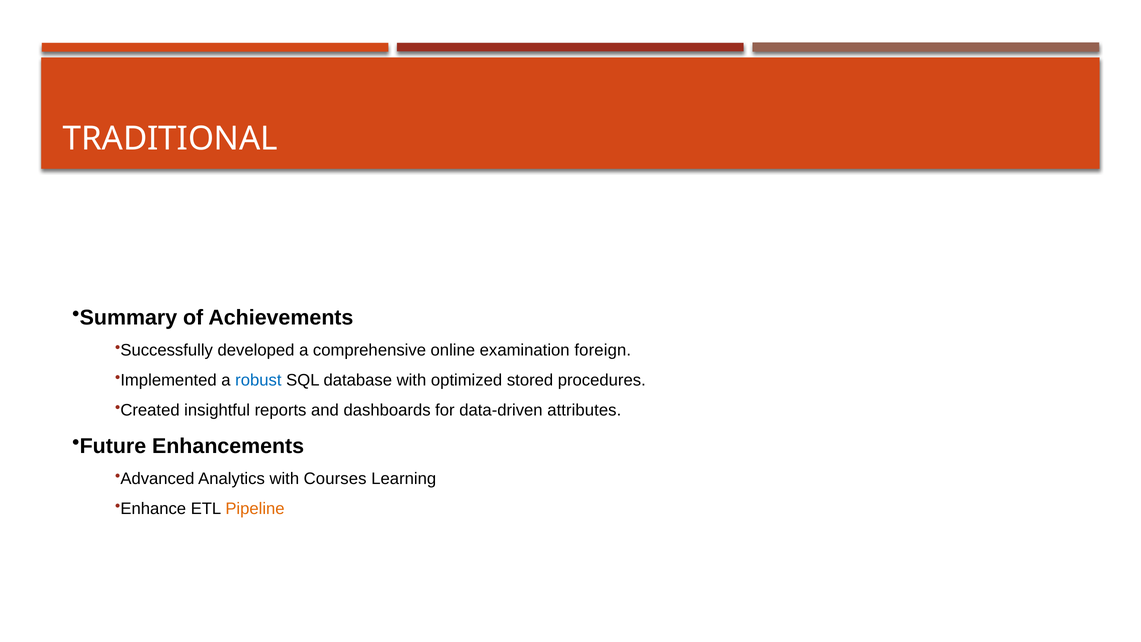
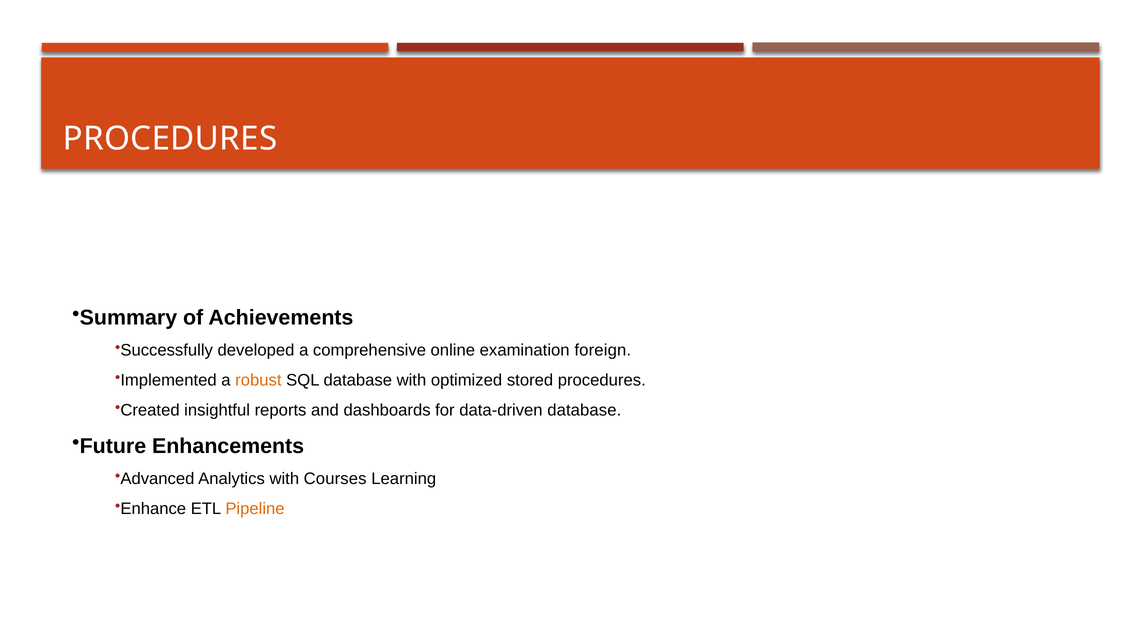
TRADITIONAL at (170, 139): TRADITIONAL -> PROCEDURES
robust colour: blue -> orange
data-driven attributes: attributes -> database
